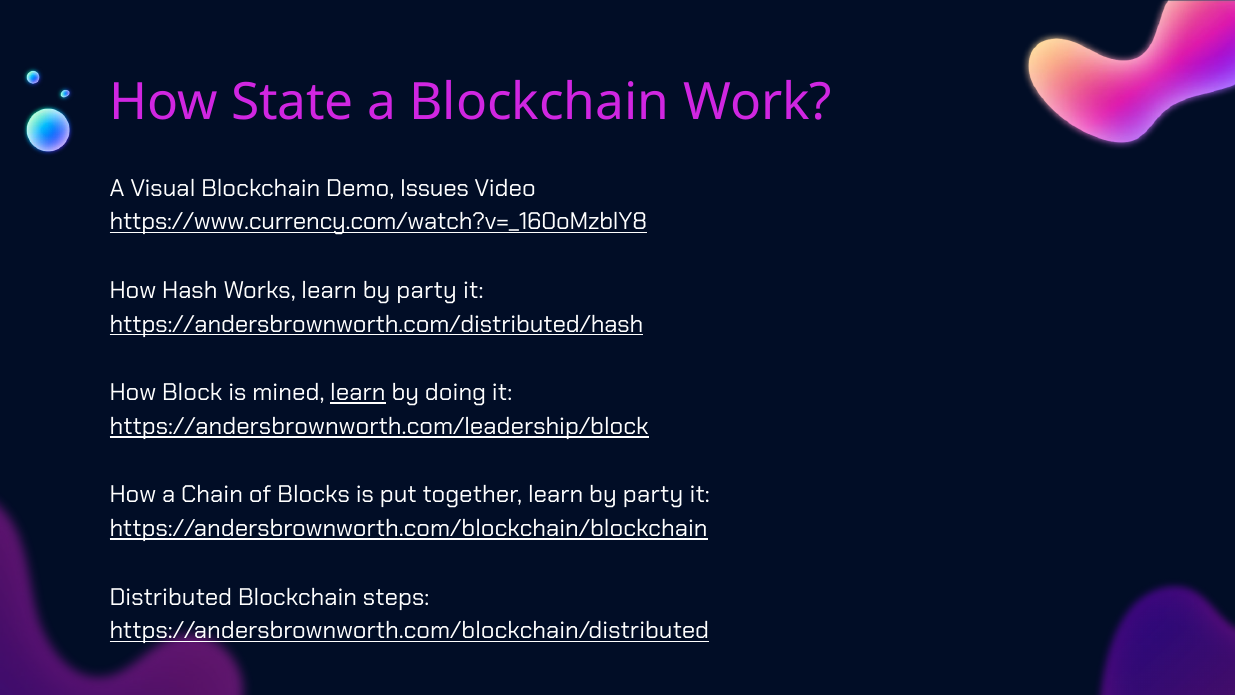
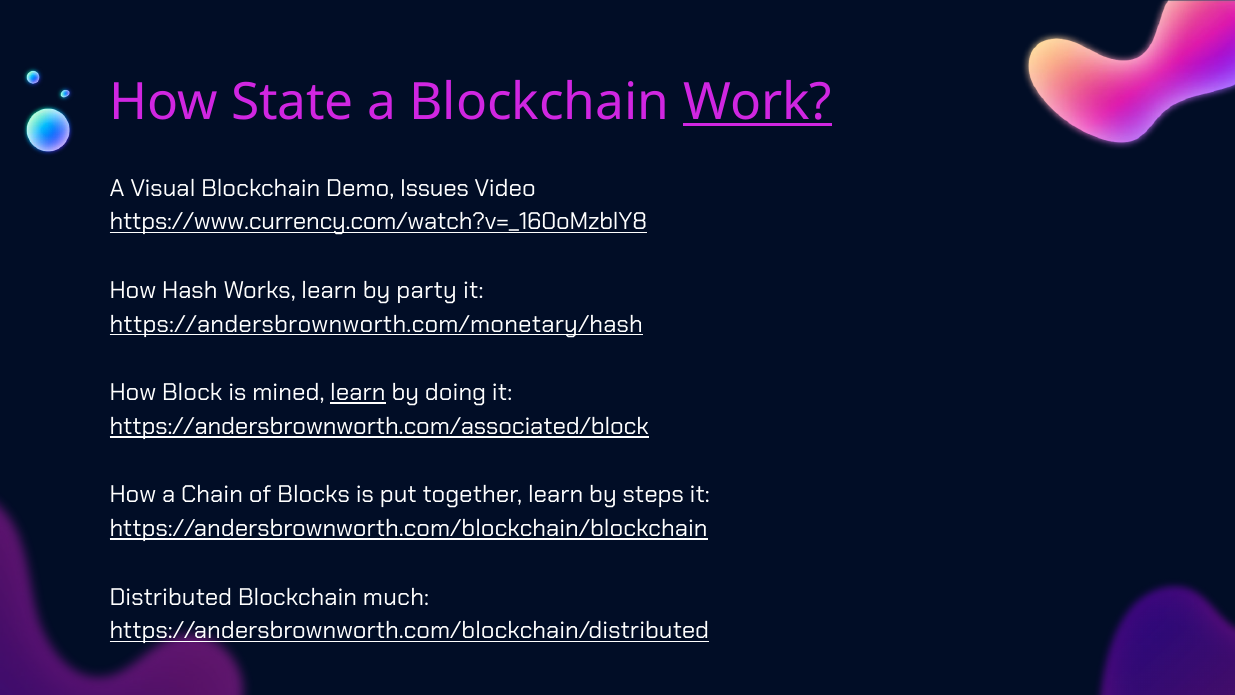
Work underline: none -> present
https://andersbrownworth.com/distributed/hash: https://andersbrownworth.com/distributed/hash -> https://andersbrownworth.com/monetary/hash
https://andersbrownworth.com/leadership/block: https://andersbrownworth.com/leadership/block -> https://andersbrownworth.com/associated/block
together learn by party: party -> steps
steps: steps -> much
